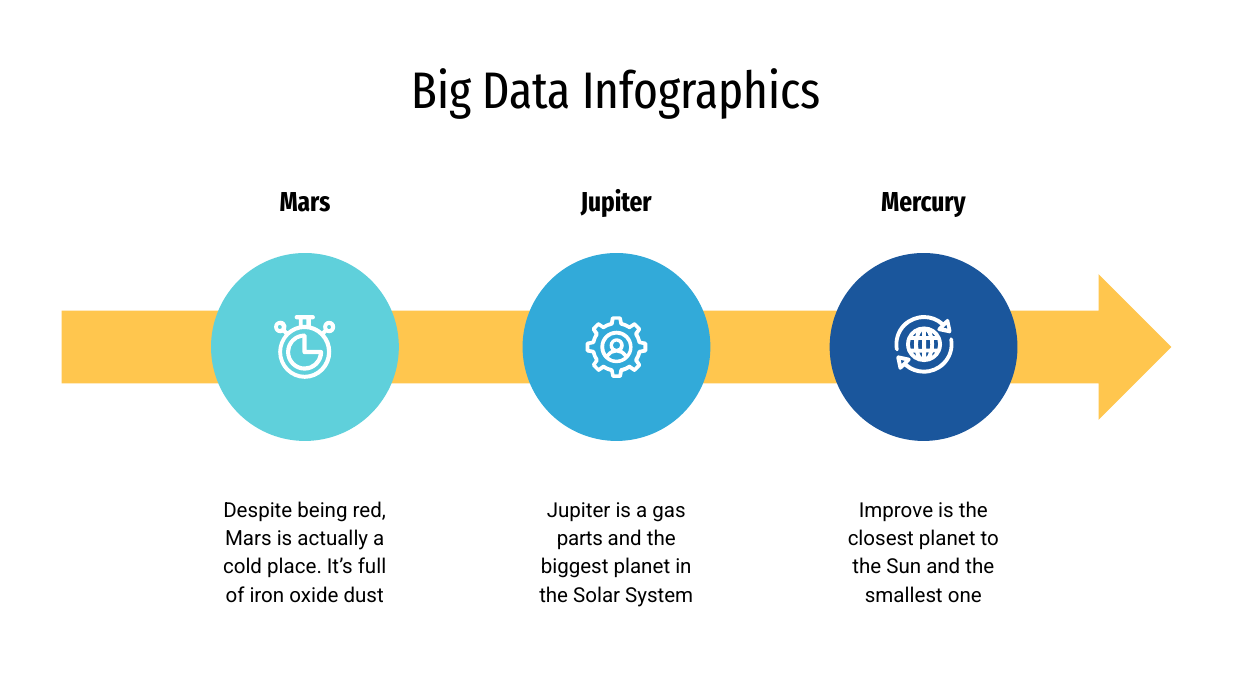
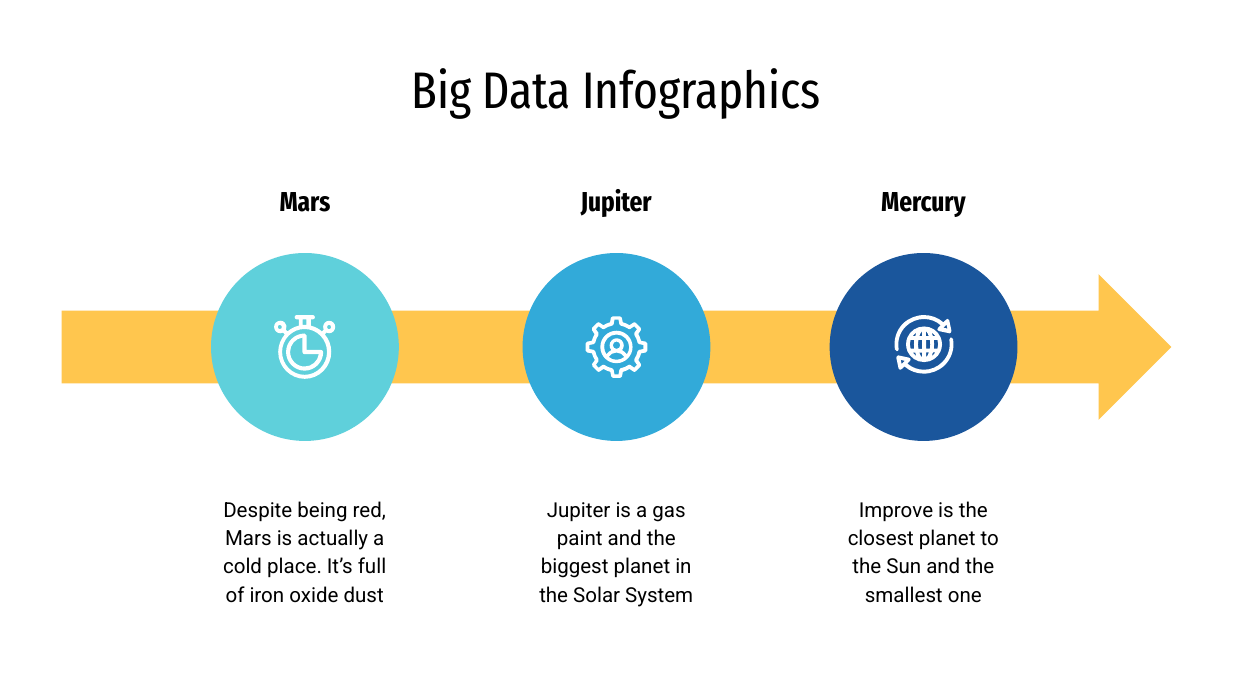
parts: parts -> paint
